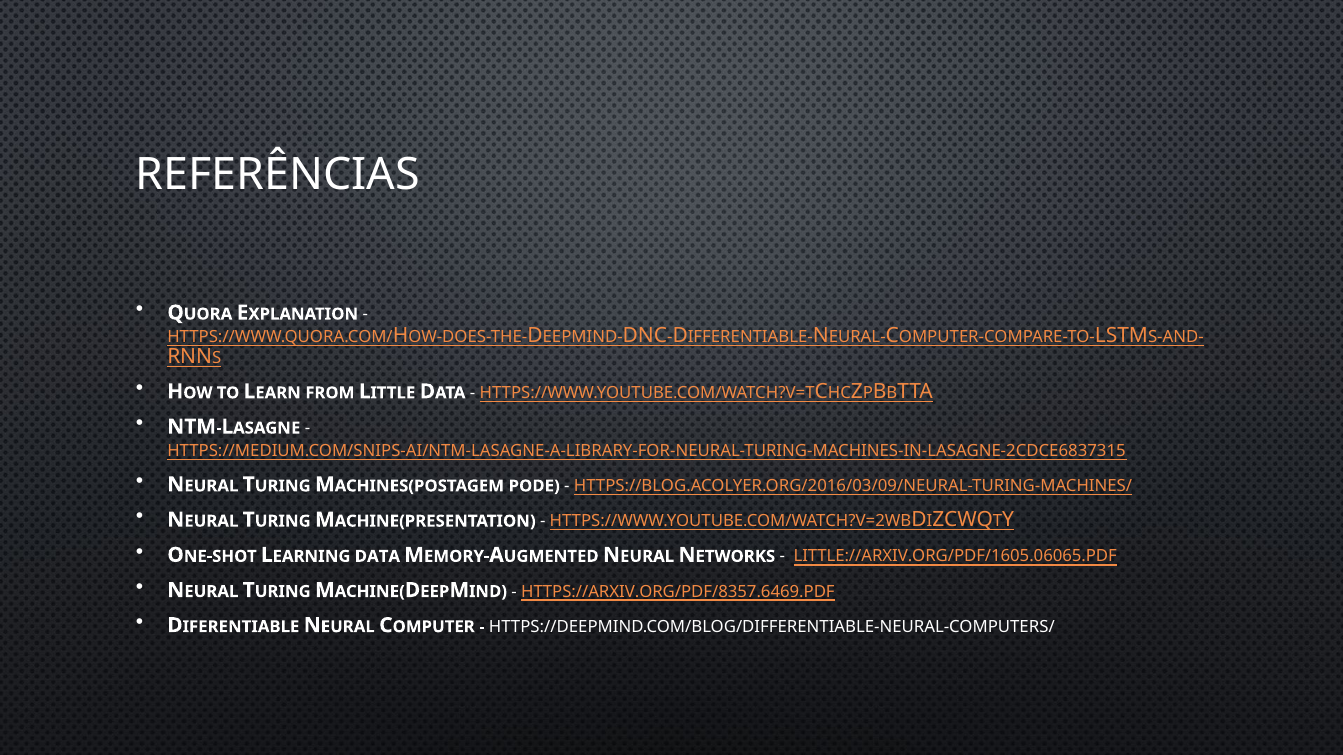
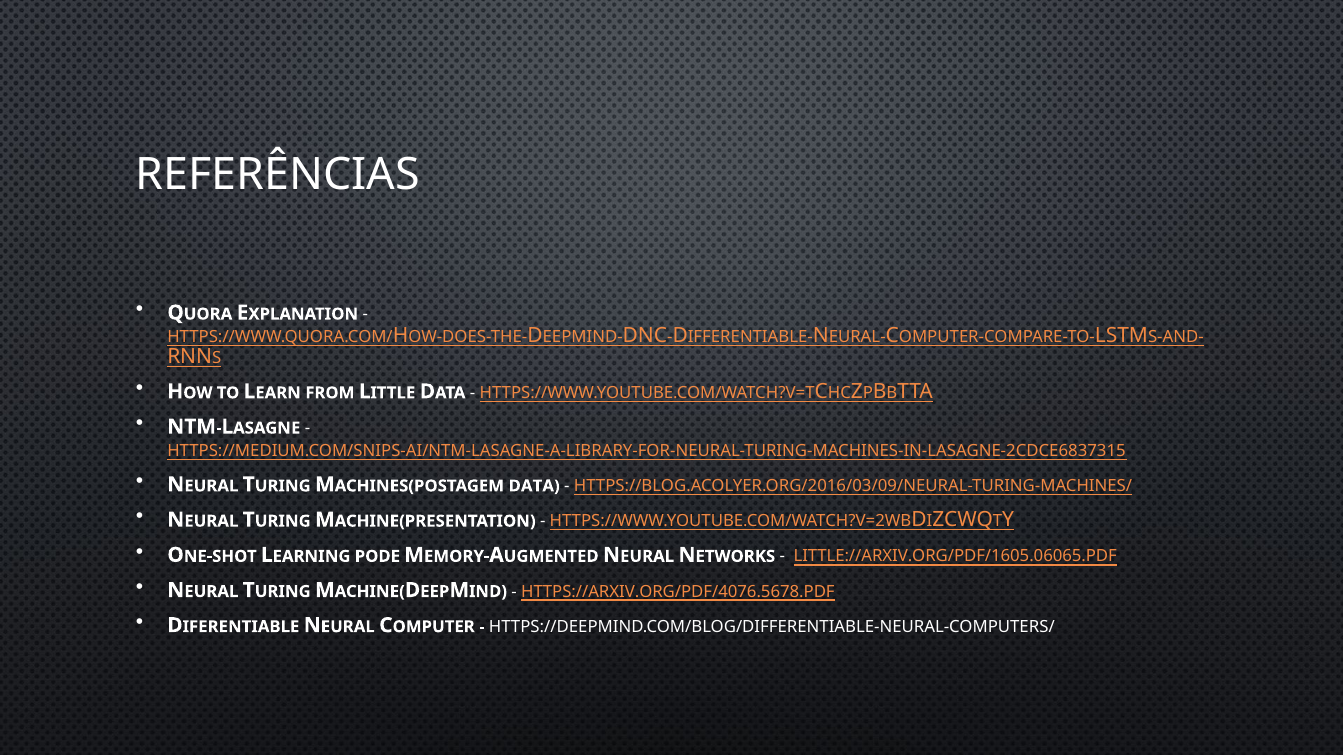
MACHINES(POSTAGEM PODE: PODE -> DATA
LEARNING DATA: DATA -> PODE
HTTPS://ARXIV.ORG/PDF/8357.6469.PDF: HTTPS://ARXIV.ORG/PDF/8357.6469.PDF -> HTTPS://ARXIV.ORG/PDF/4076.5678.PDF
